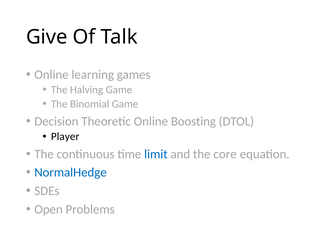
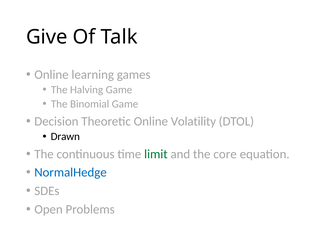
Boosting: Boosting -> Volatility
Player: Player -> Drawn
limit colour: blue -> green
